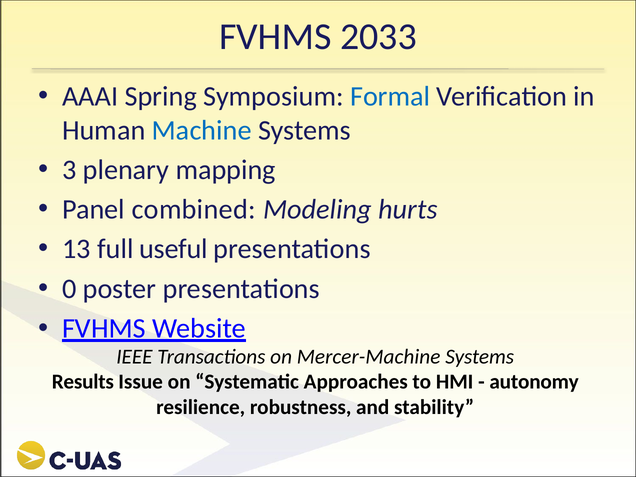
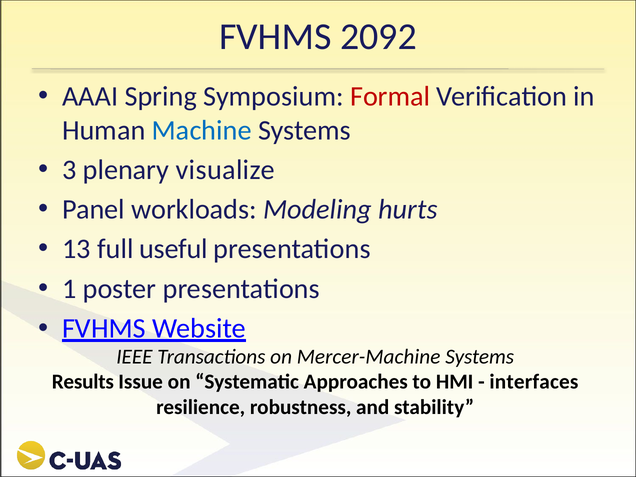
2033: 2033 -> 2092
Formal colour: blue -> red
mapping: mapping -> visualize
combined: combined -> workloads
0: 0 -> 1
autonomy: autonomy -> interfaces
